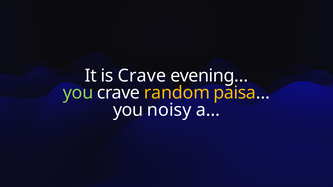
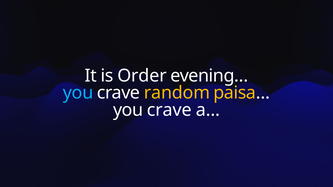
is Crave: Crave -> Order
you at (78, 93) colour: light green -> light blue
noisy at (169, 110): noisy -> crave
